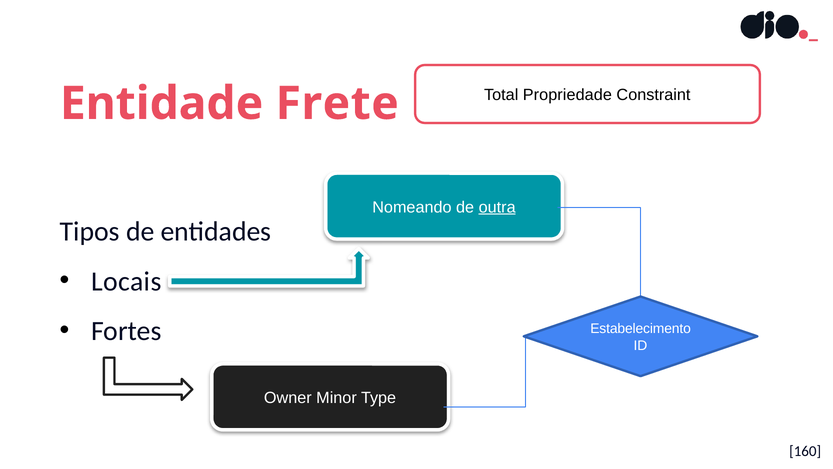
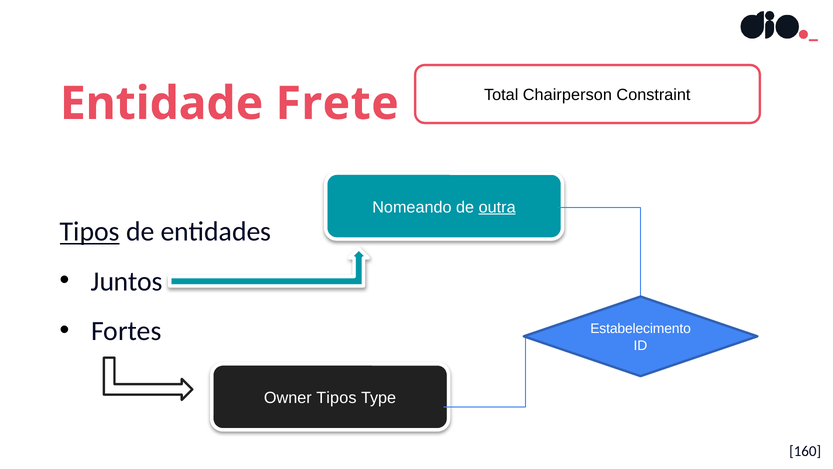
Propriedade: Propriedade -> Chairperson
Tipos at (90, 232) underline: none -> present
Locais: Locais -> Juntos
Owner Minor: Minor -> Tipos
